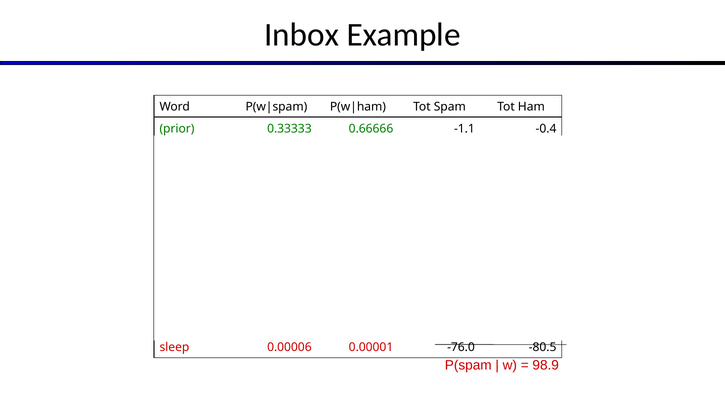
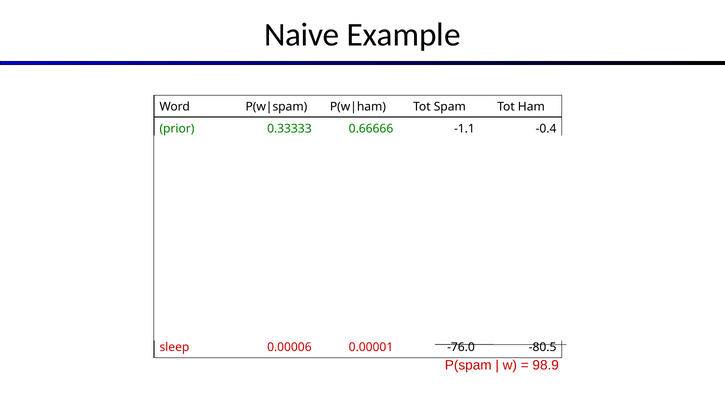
Inbox: Inbox -> Naive
